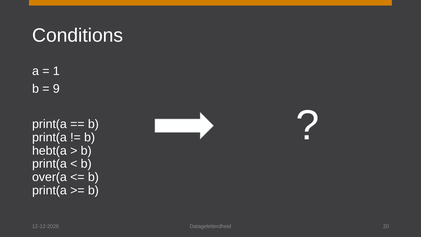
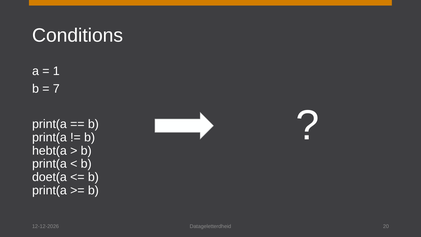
9: 9 -> 7
over(a: over(a -> doet(a
